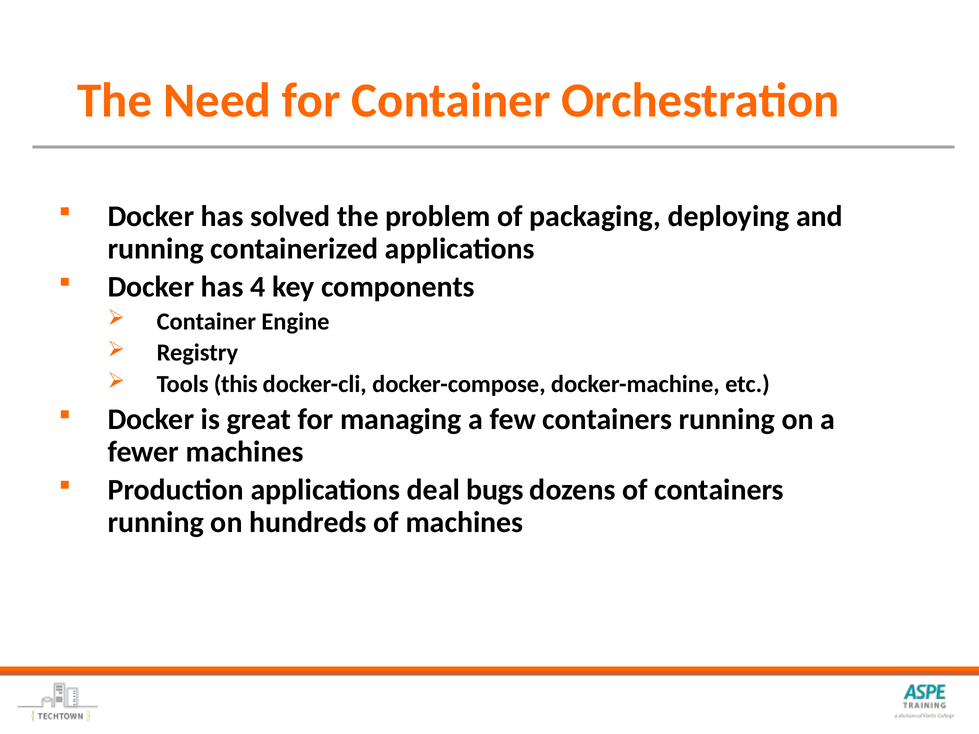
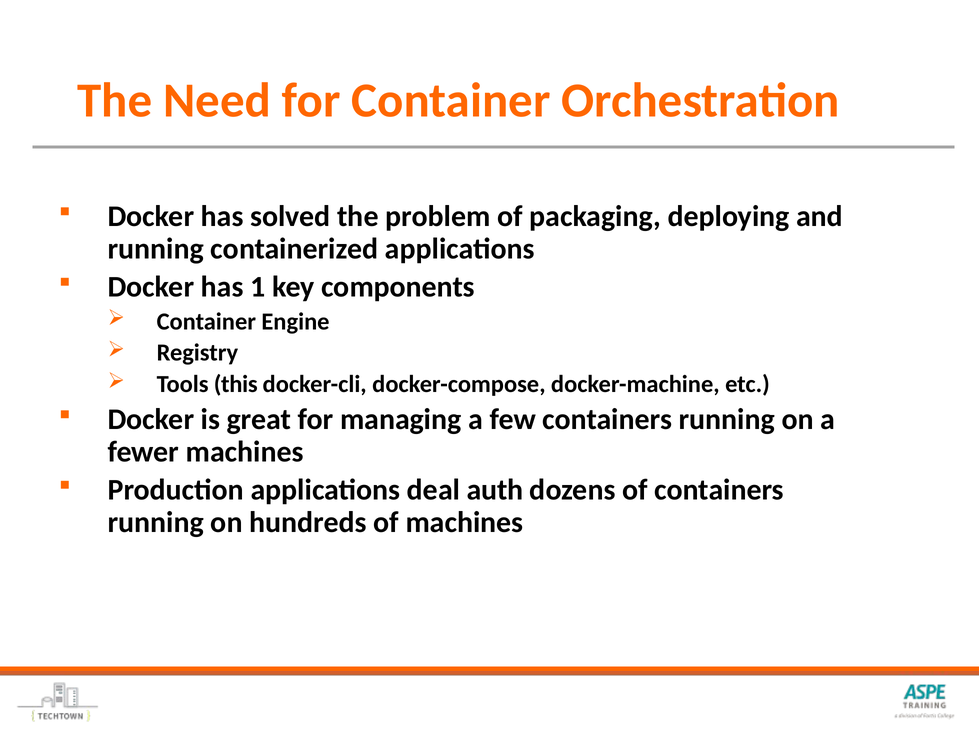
4: 4 -> 1
bugs: bugs -> auth
